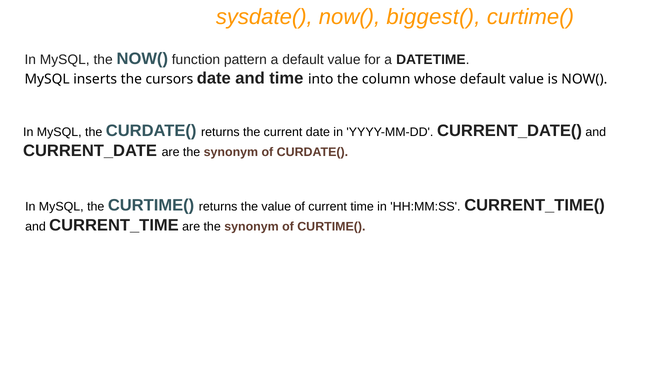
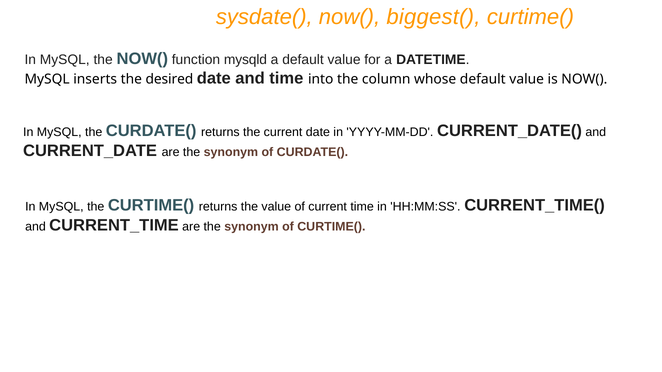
pattern: pattern -> mysqld
cursors: cursors -> desired
